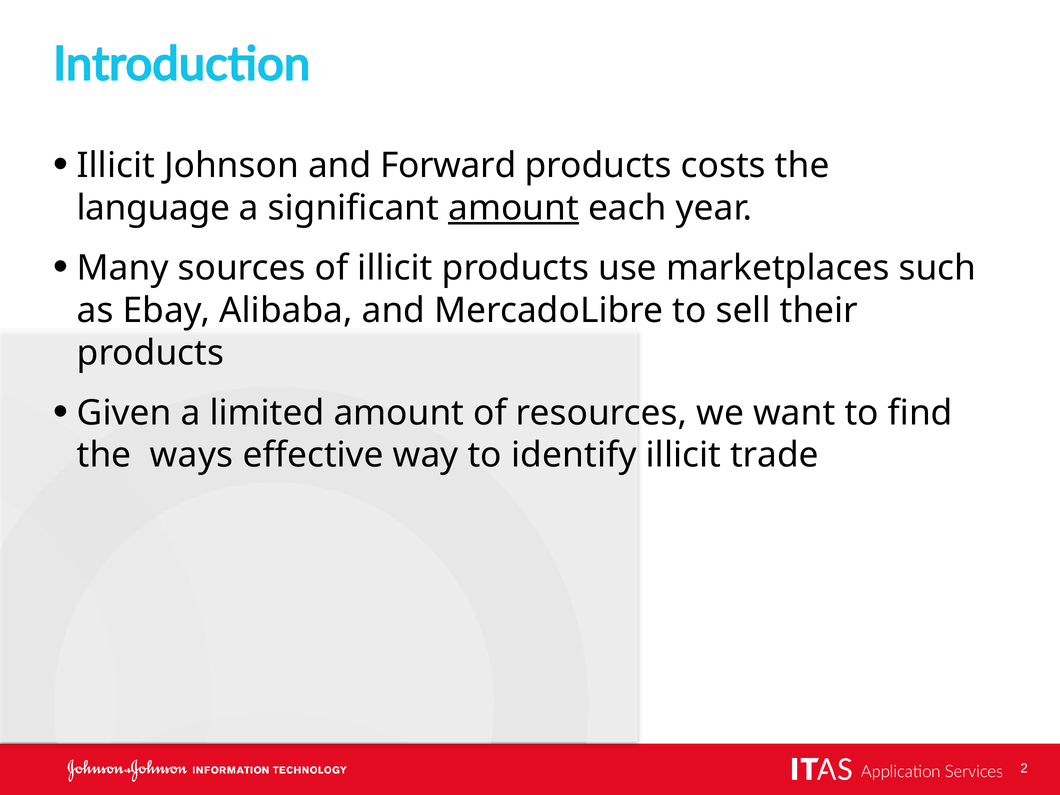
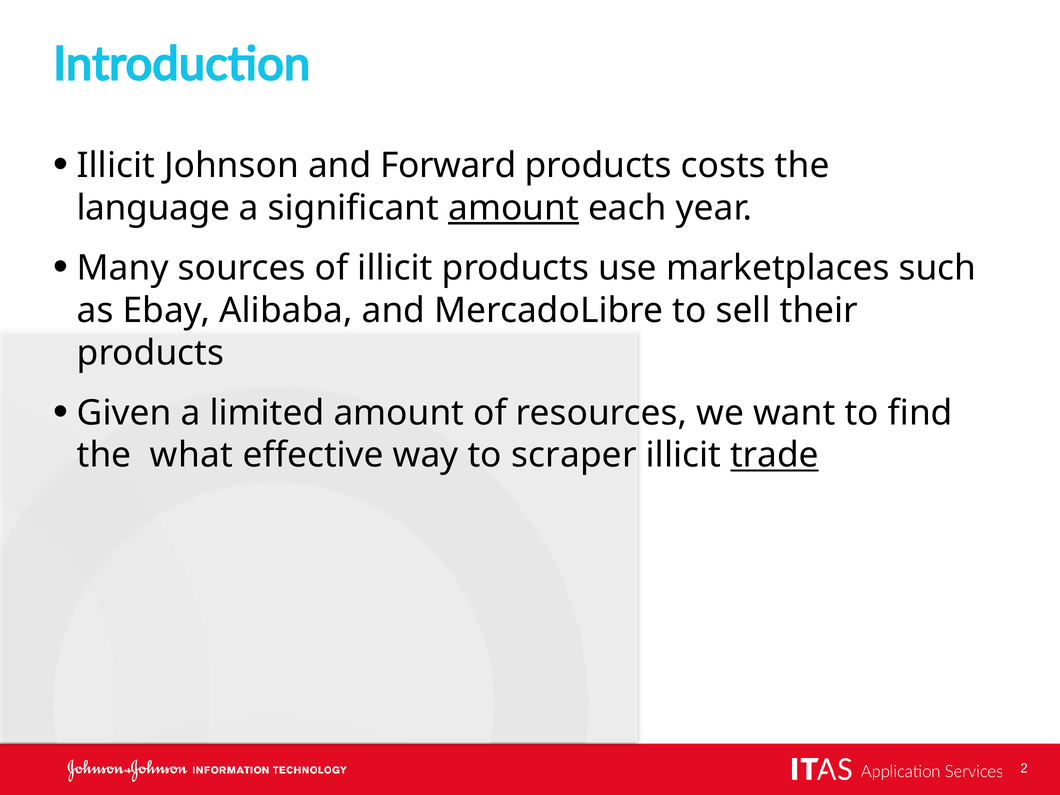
ways: ways -> what
identify: identify -> scraper
trade underline: none -> present
